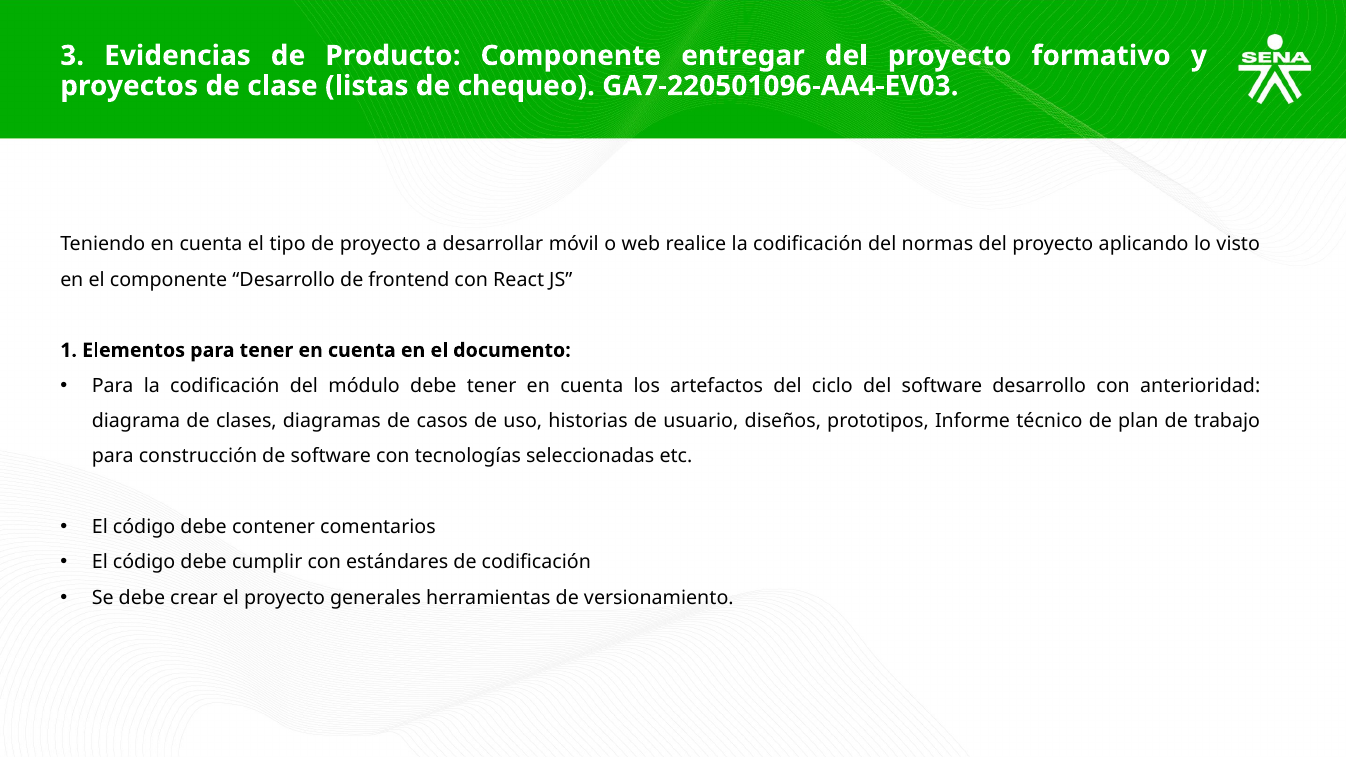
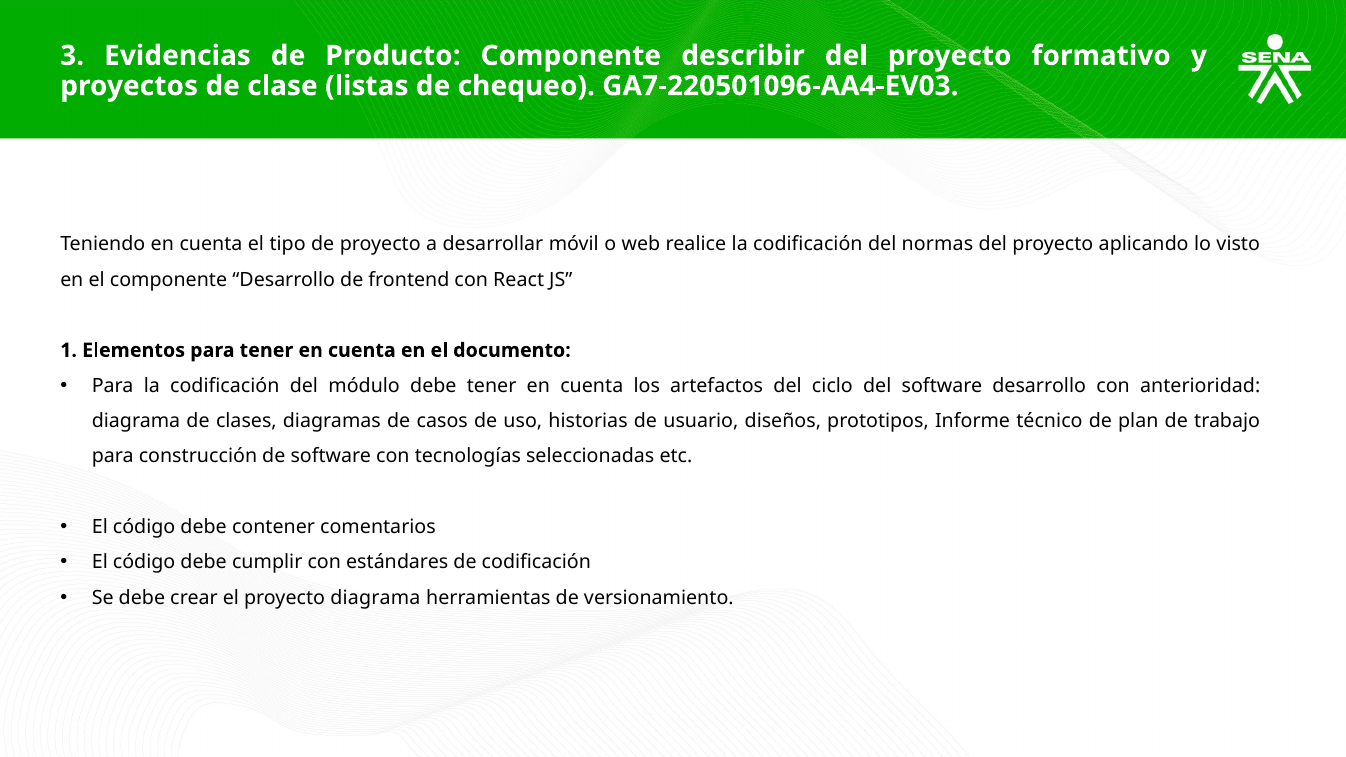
entregar: entregar -> describir
proyecto generales: generales -> diagrama
